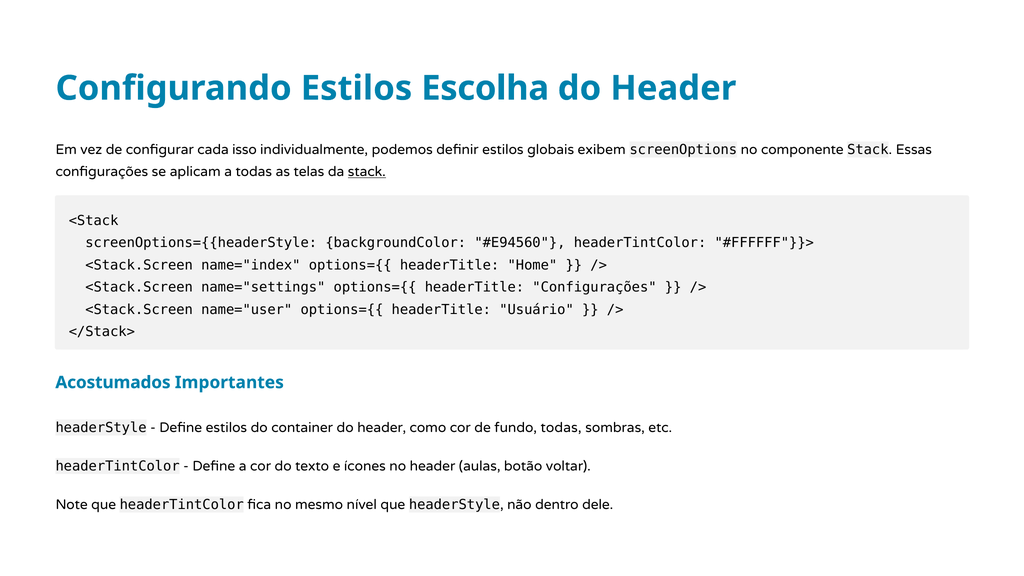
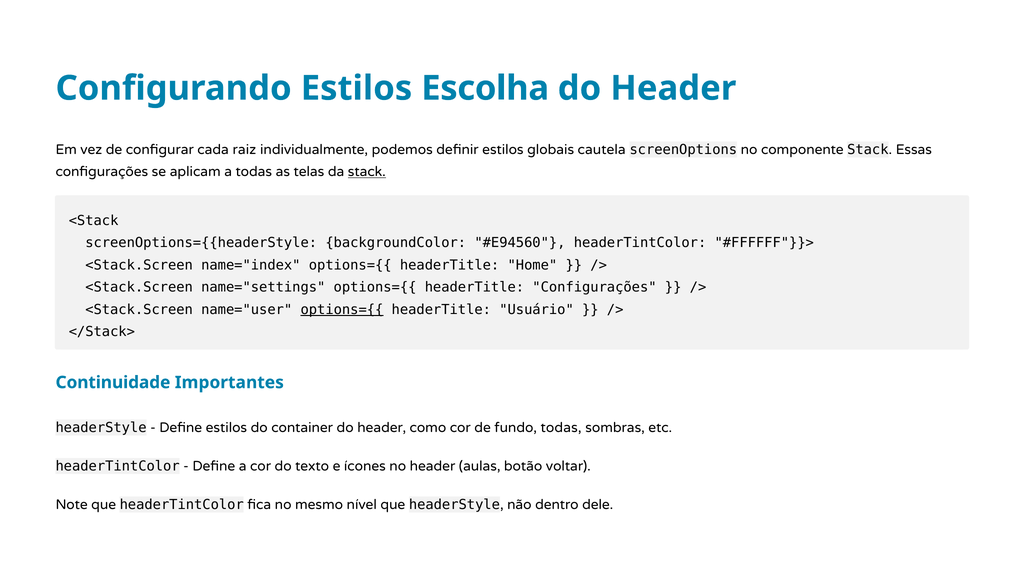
isso: isso -> raiz
exibem: exibem -> cautela
options={{ at (342, 310) underline: none -> present
Acostumados: Acostumados -> Continuidade
